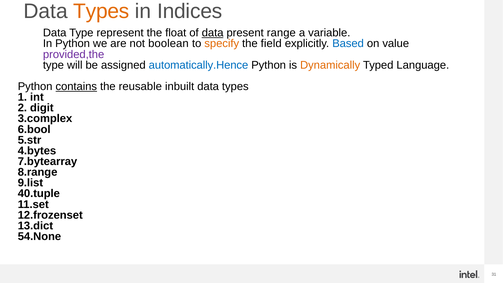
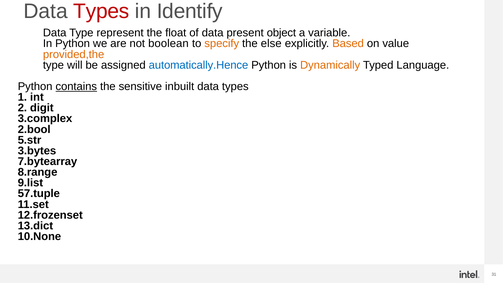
Types at (101, 11) colour: orange -> red
Indices: Indices -> Identify
data at (213, 33) underline: present -> none
range: range -> object
field: field -> else
Based colour: blue -> orange
provided,the colour: purple -> orange
reusable: reusable -> sensitive
6.bool: 6.bool -> 2.bool
4.bytes: 4.bytes -> 3.bytes
40.tuple: 40.tuple -> 57.tuple
54.None: 54.None -> 10.None
